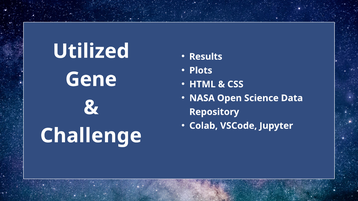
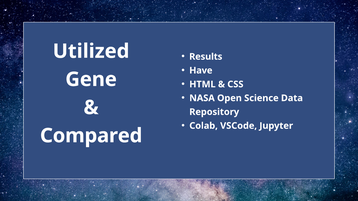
Plots: Plots -> Have
Challenge: Challenge -> Compared
